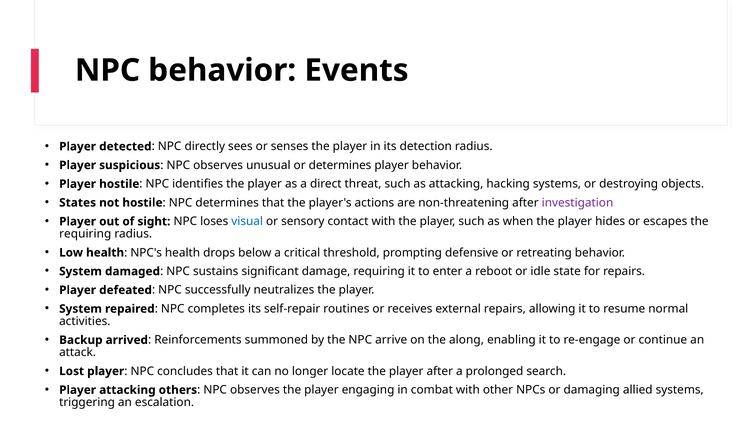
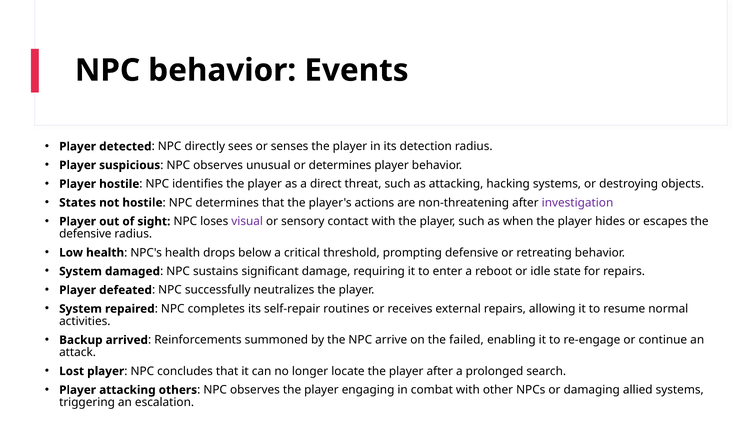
visual colour: blue -> purple
requiring at (85, 234): requiring -> defensive
along: along -> failed
